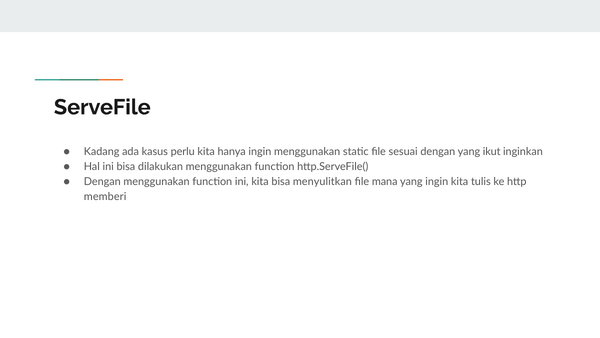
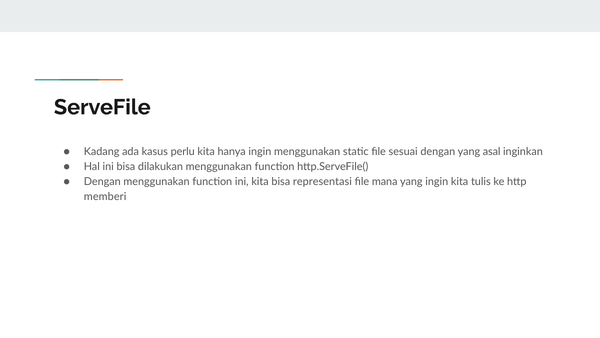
ikut: ikut -> asal
menyulitkan: menyulitkan -> representasi
